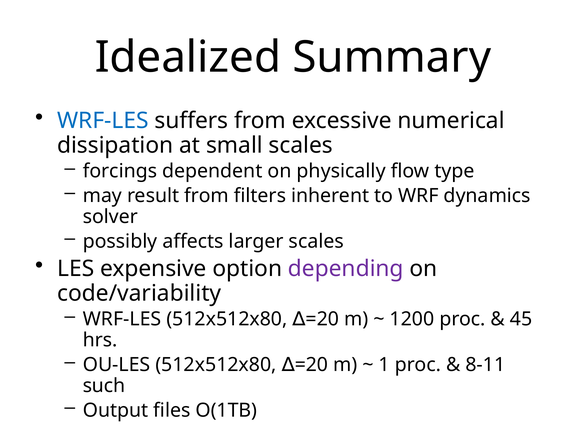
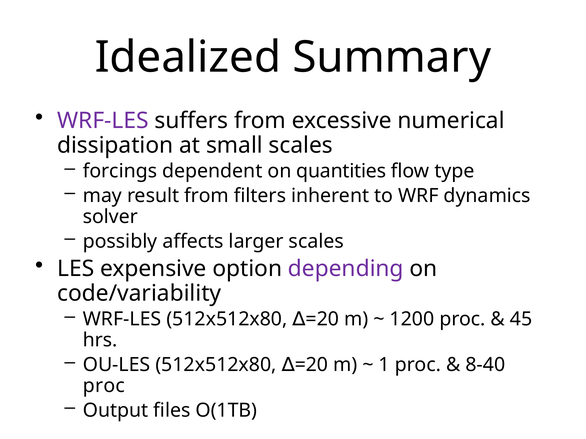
WRF-LES at (103, 121) colour: blue -> purple
physically: physically -> quantities
8-11: 8-11 -> 8-40
such at (104, 386): such -> proc
